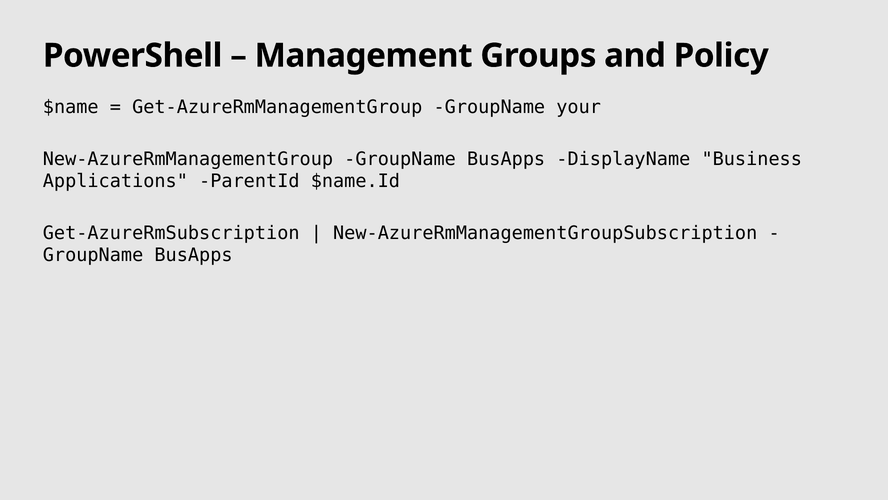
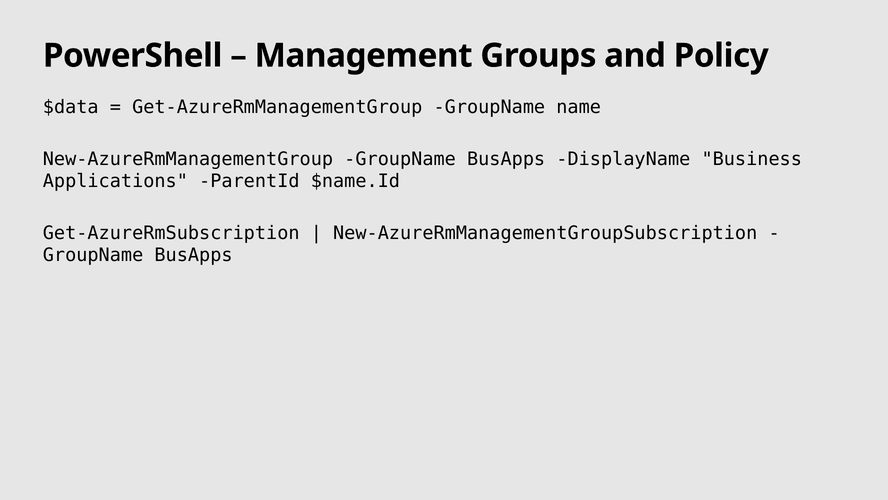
$name: $name -> $data
your: your -> name
